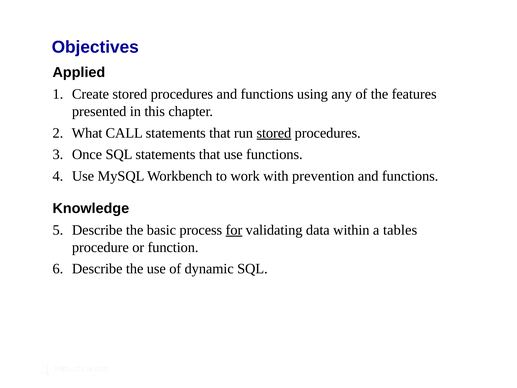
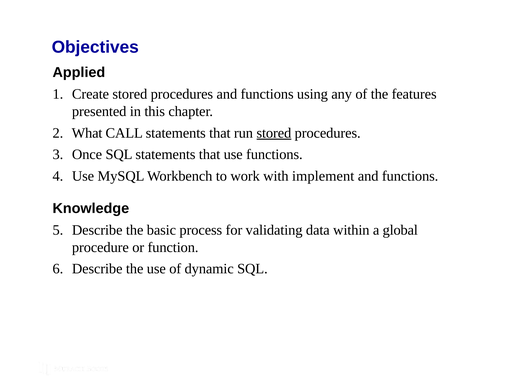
prevention: prevention -> implement
for underline: present -> none
tables: tables -> global
